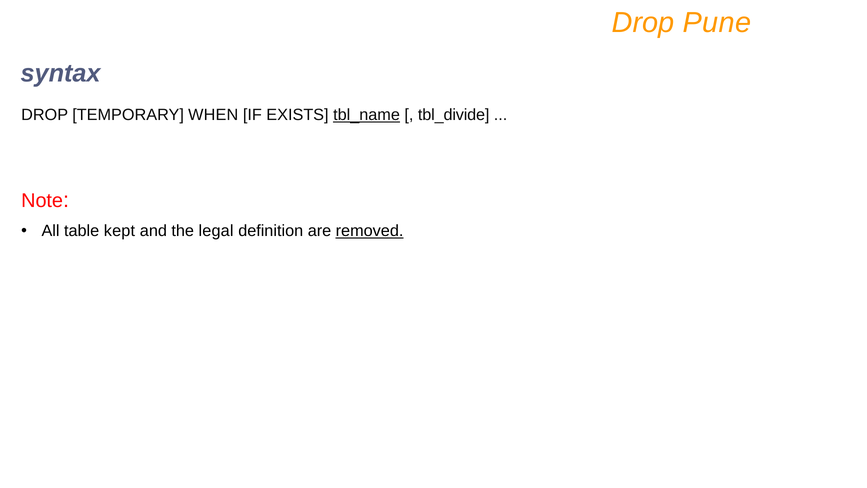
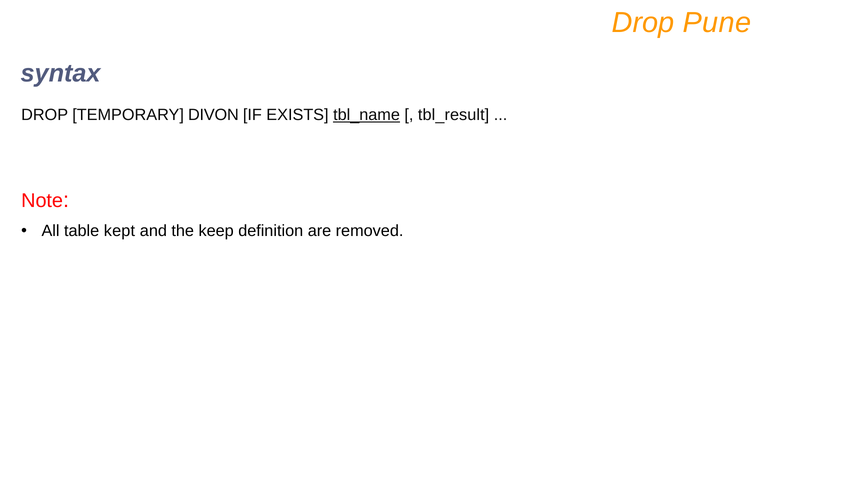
WHEN: WHEN -> DIVON
tbl_divide: tbl_divide -> tbl_result
legal: legal -> keep
removed underline: present -> none
